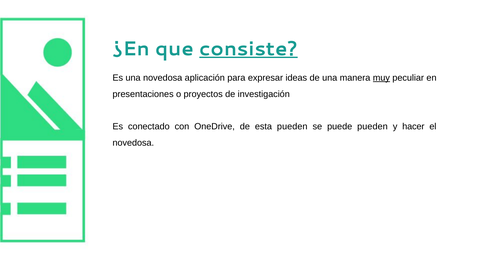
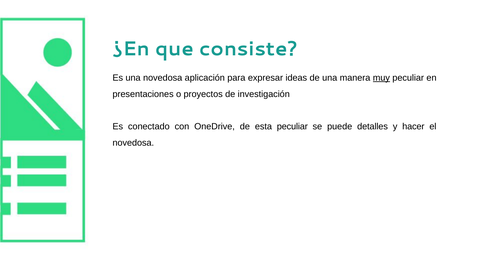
consiste underline: present -> none
esta pueden: pueden -> peculiar
puede pueden: pueden -> detalles
